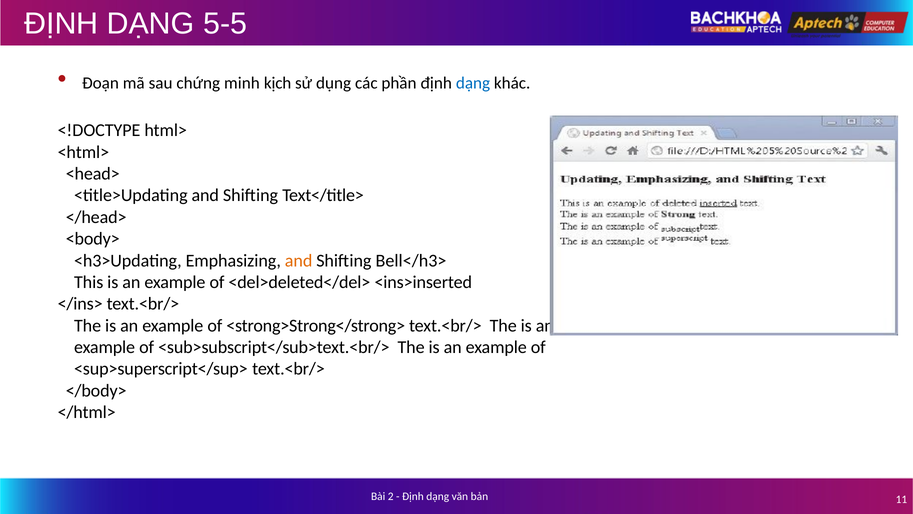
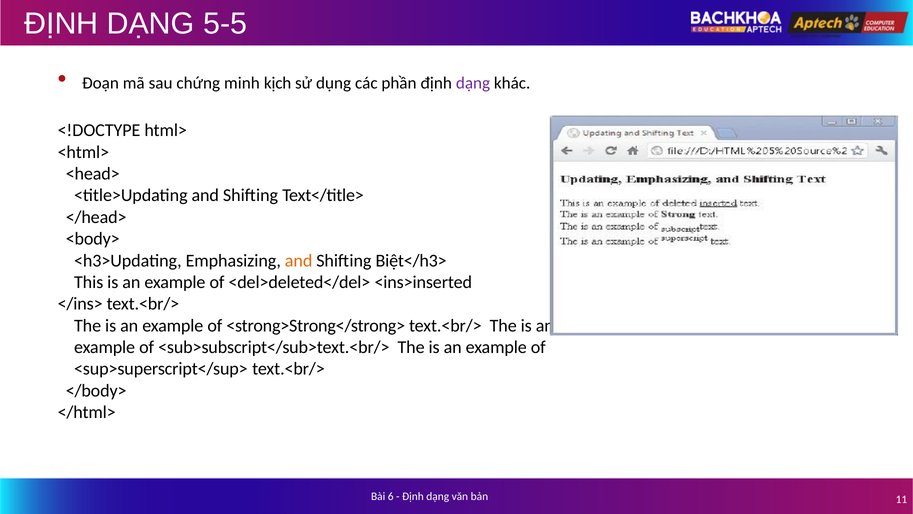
dạng at (473, 83) colour: blue -> purple
Bell</h3>: Bell</h3> -> Biệt</h3>
2: 2 -> 6
